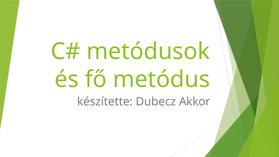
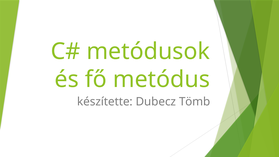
Akkor: Akkor -> Tömb
